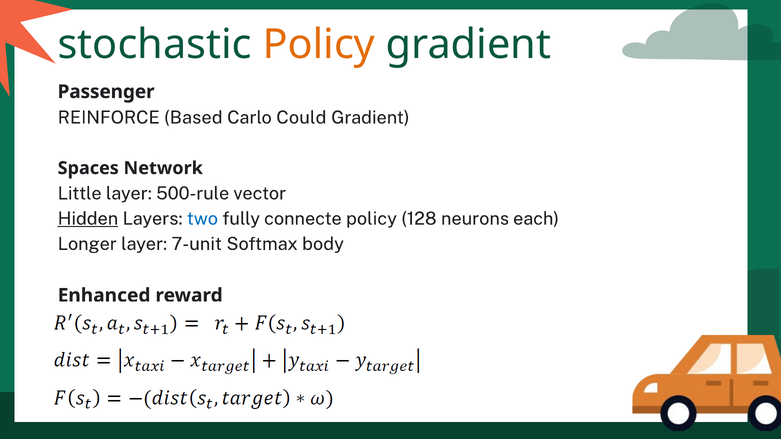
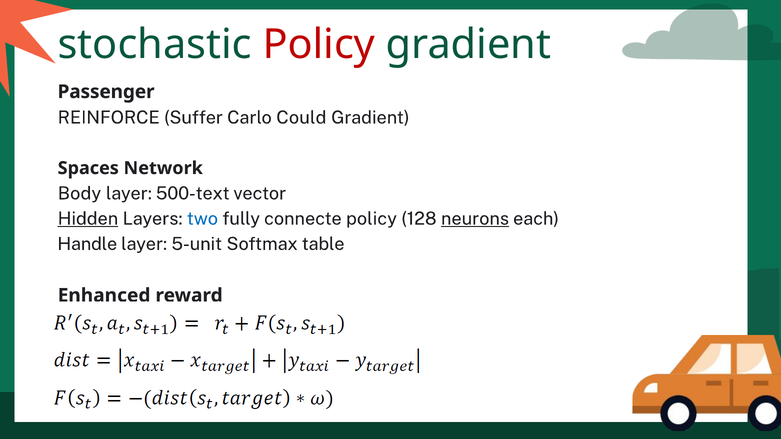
Policy at (319, 45) colour: orange -> red
Based: Based -> Suffer
Little: Little -> Body
500-rule: 500-rule -> 500-text
neurons underline: none -> present
Longer: Longer -> Handle
7-unit: 7-unit -> 5-unit
body: body -> table
